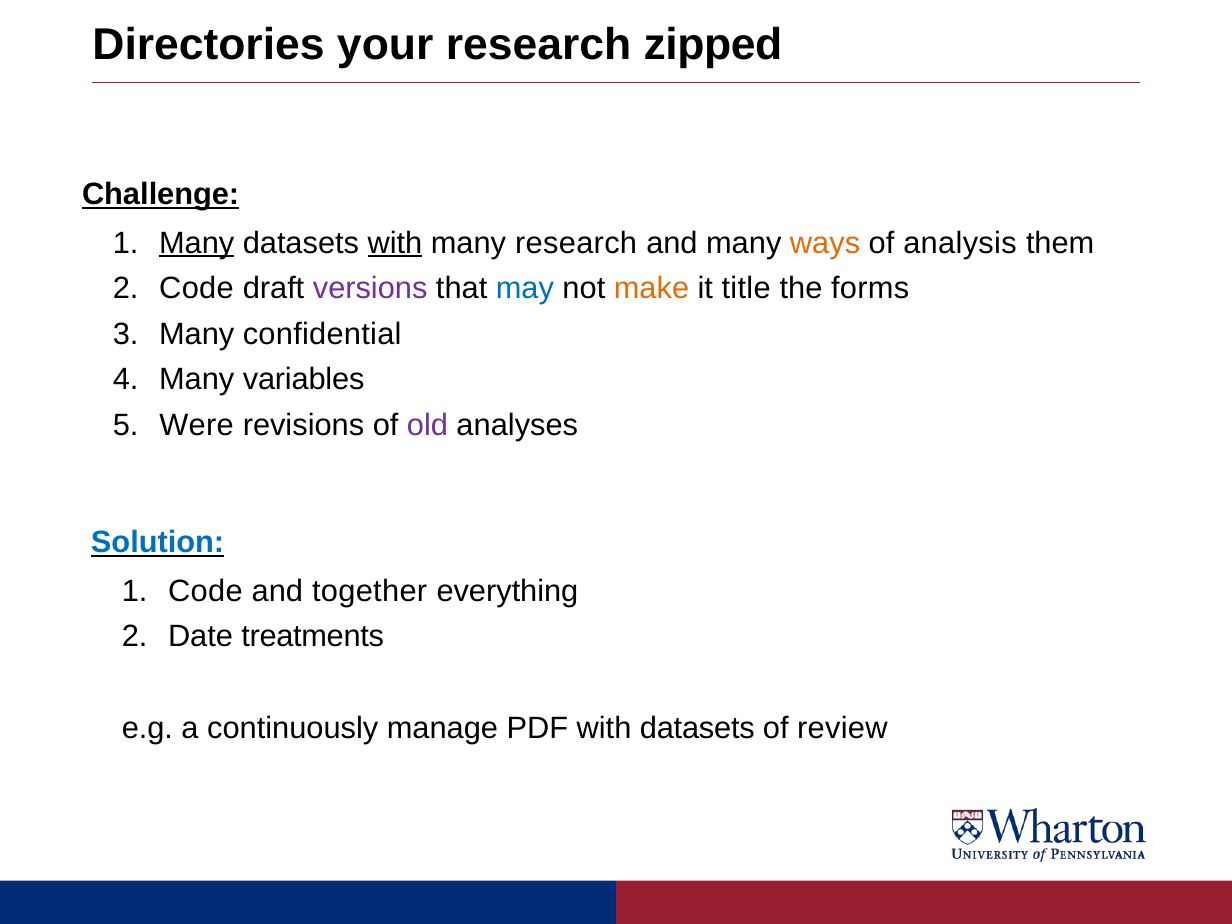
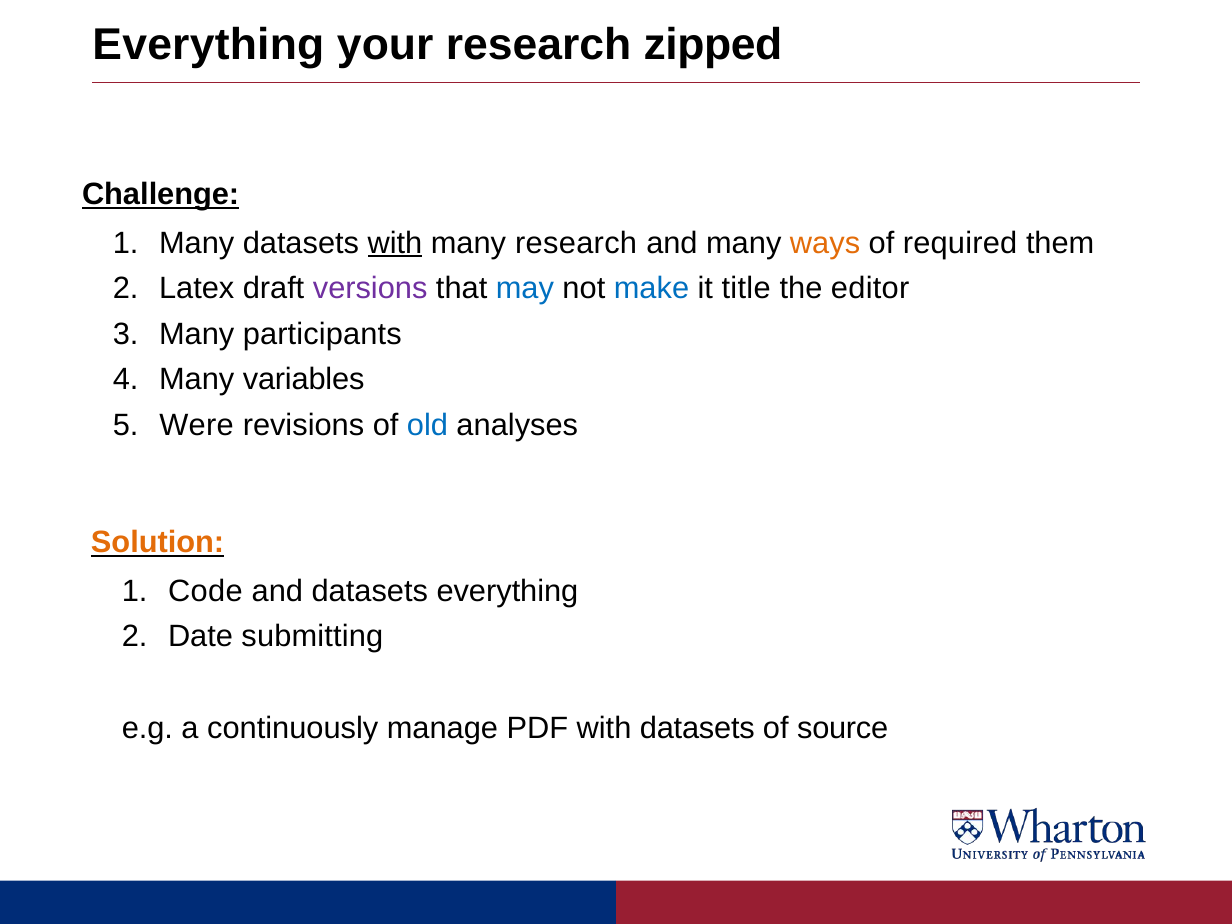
Directories at (208, 45): Directories -> Everything
Many at (197, 243) underline: present -> none
analysis: analysis -> required
Code at (197, 289): Code -> Latex
make colour: orange -> blue
forms: forms -> editor
confidential: confidential -> participants
old colour: purple -> blue
Solution colour: blue -> orange
and together: together -> datasets
treatments: treatments -> submitting
review: review -> source
